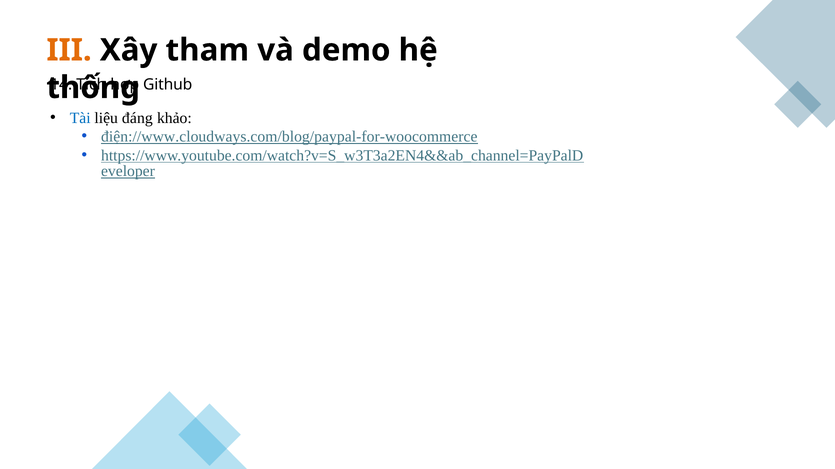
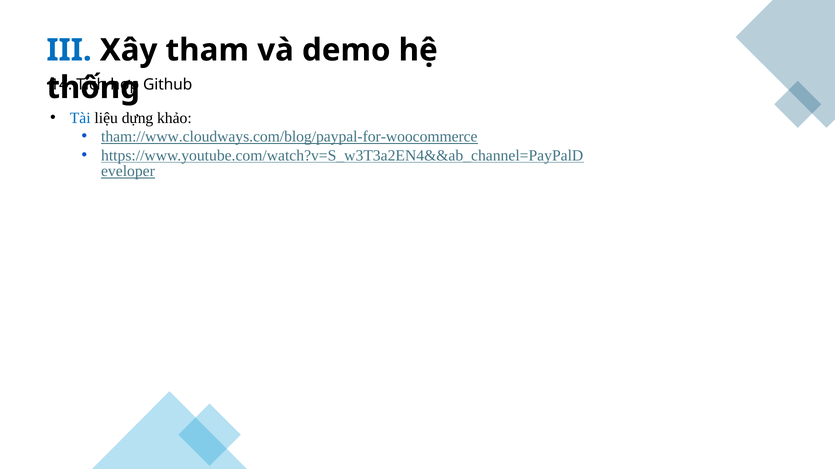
III colour: orange -> blue
đáng: đáng -> dựng
điện://www.cloudways.com/blog/paypal-for-woocommerce: điện://www.cloudways.com/blog/paypal-for-woocommerce -> tham://www.cloudways.com/blog/paypal-for-woocommerce
